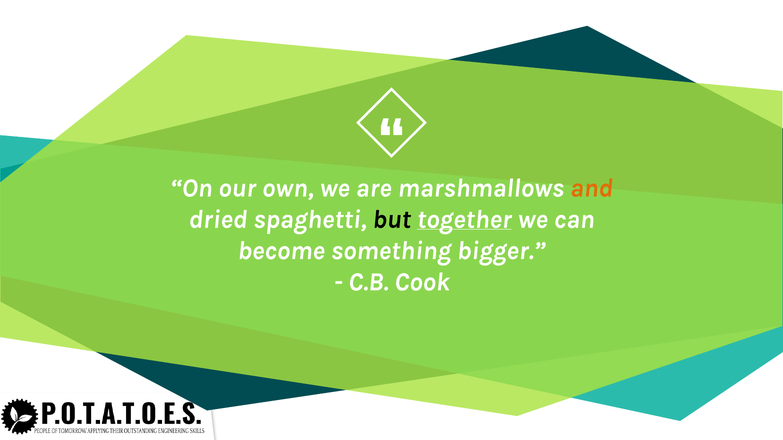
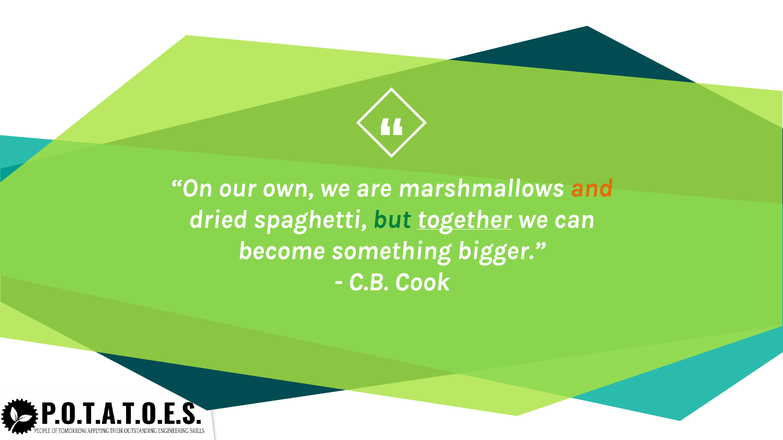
but colour: black -> green
